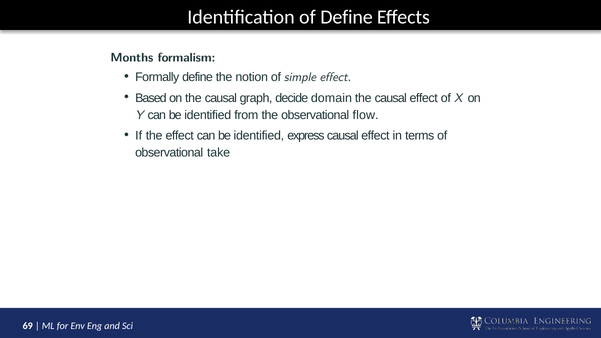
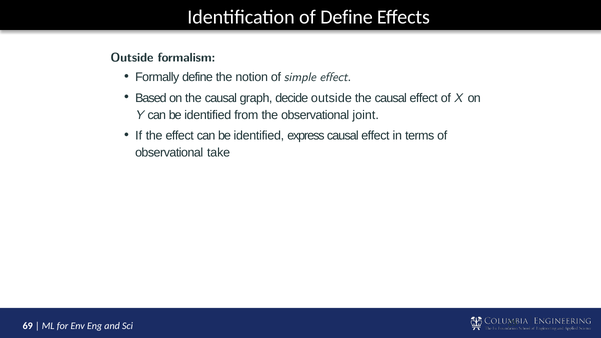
Months at (132, 58): Months -> Outside
decide domain: domain -> outside
flow: flow -> joint
